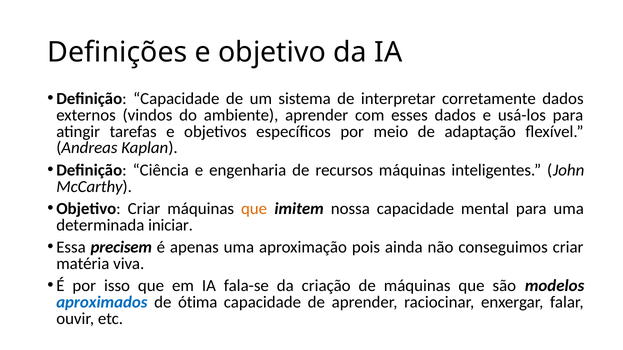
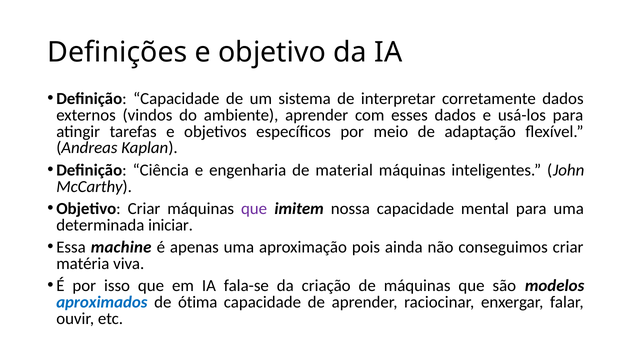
recursos: recursos -> material
que at (254, 209) colour: orange -> purple
precisem: precisem -> machine
